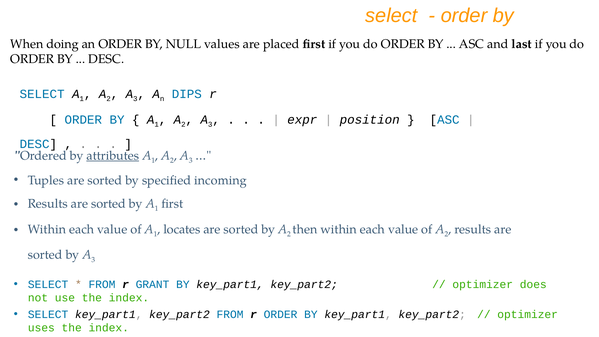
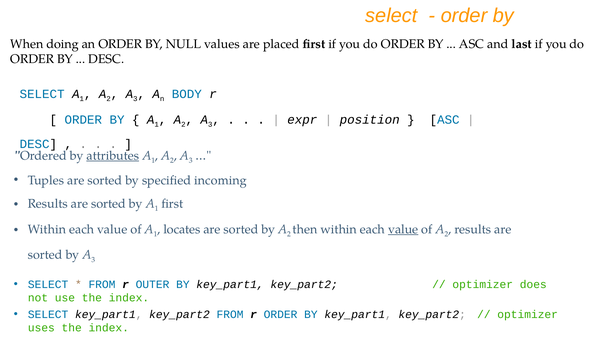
DIPS: DIPS -> BODY
value at (403, 229) underline: none -> present
GRANT: GRANT -> OUTER
